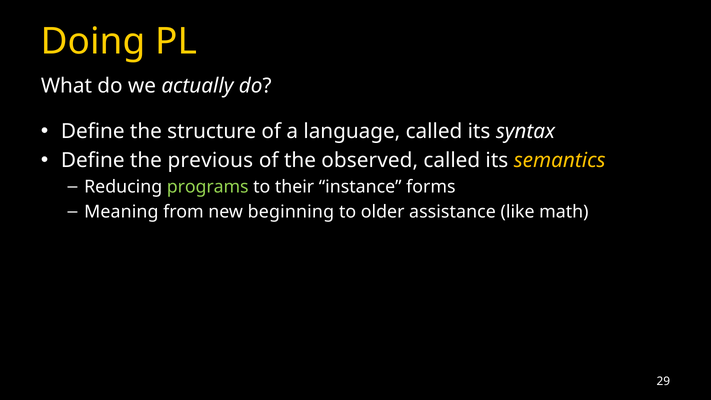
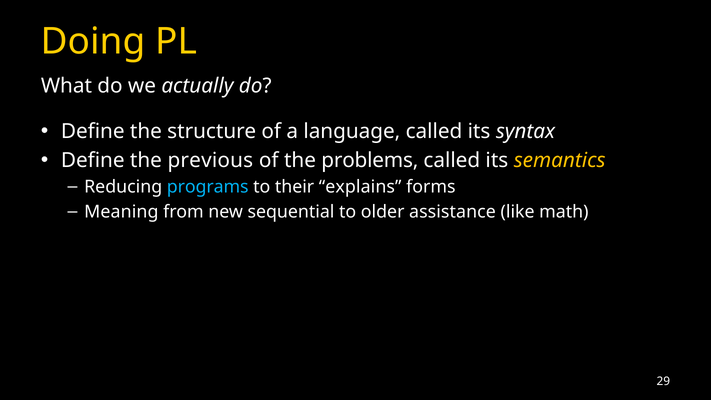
observed: observed -> problems
programs colour: light green -> light blue
instance: instance -> explains
beginning: beginning -> sequential
